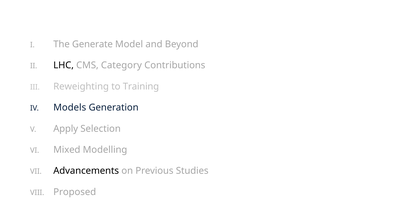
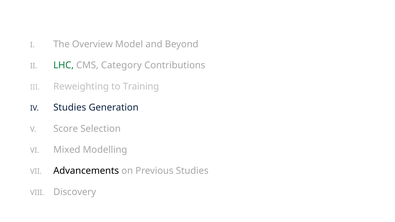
Generate: Generate -> Overview
LHC colour: black -> green
Models at (70, 108): Models -> Studies
Apply: Apply -> Score
Proposed: Proposed -> Discovery
